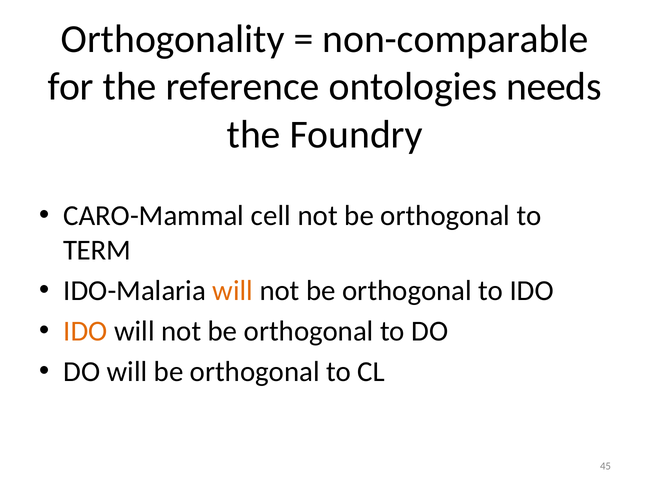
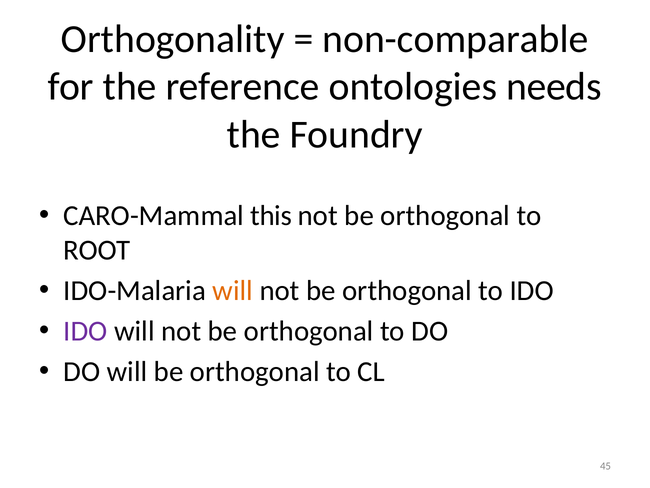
cell: cell -> this
TERM: TERM -> ROOT
IDO at (85, 331) colour: orange -> purple
